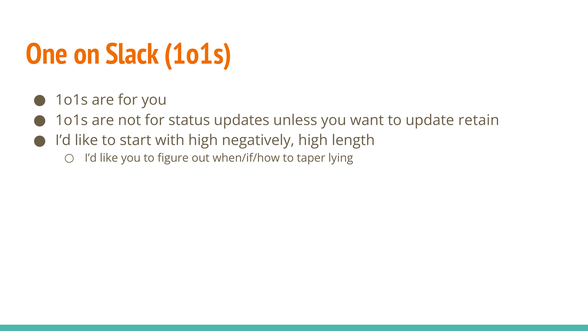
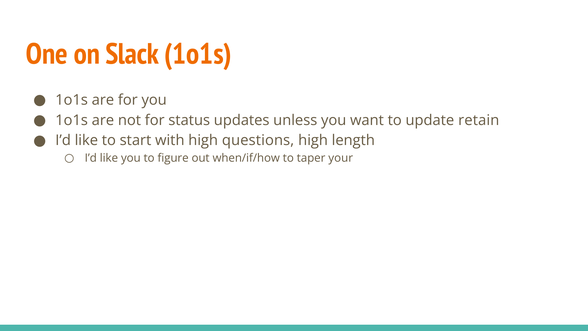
negatively: negatively -> questions
lying: lying -> your
